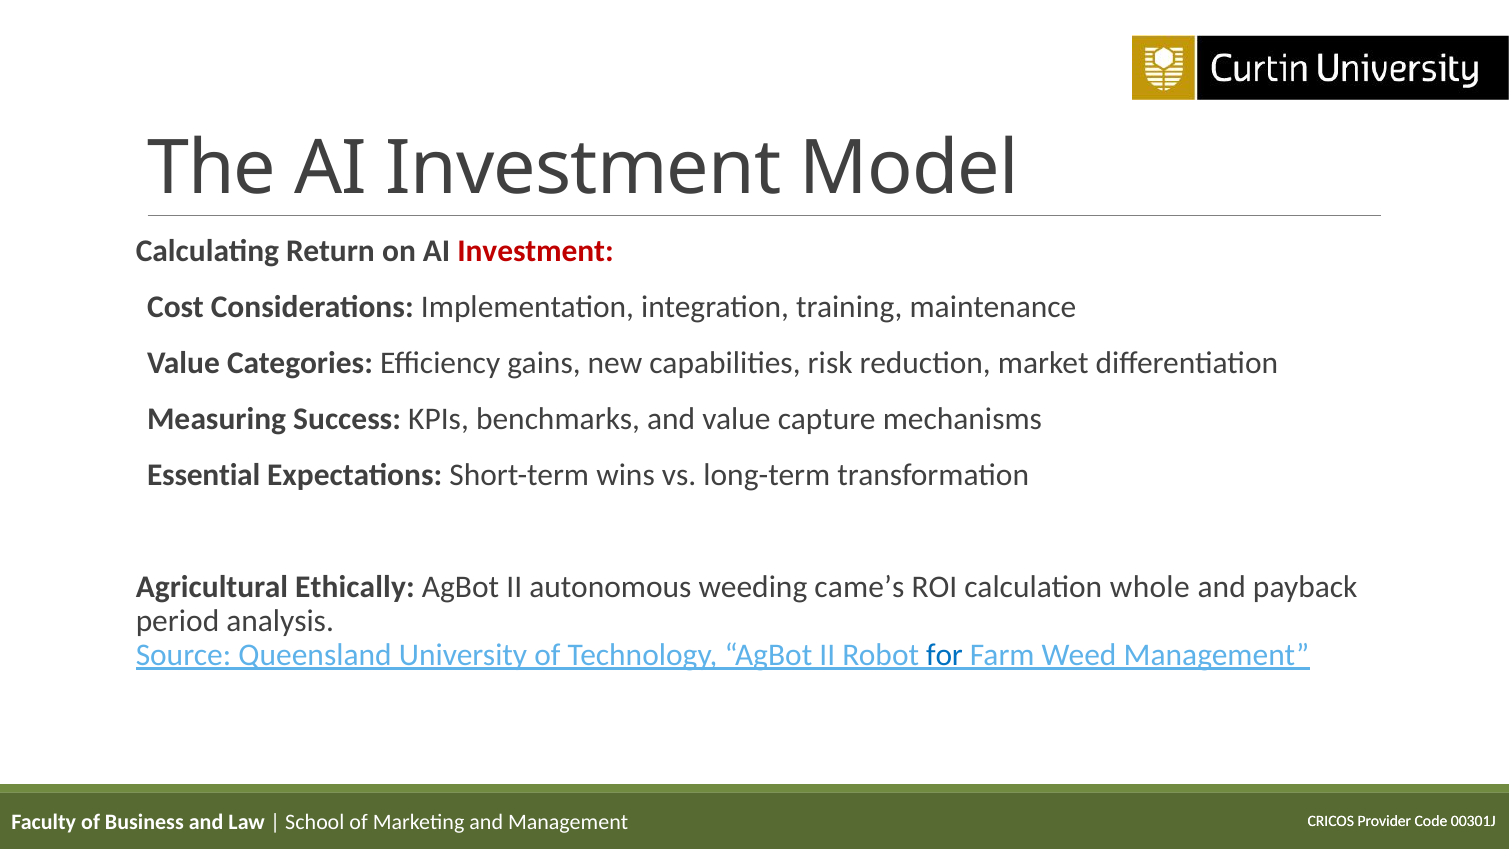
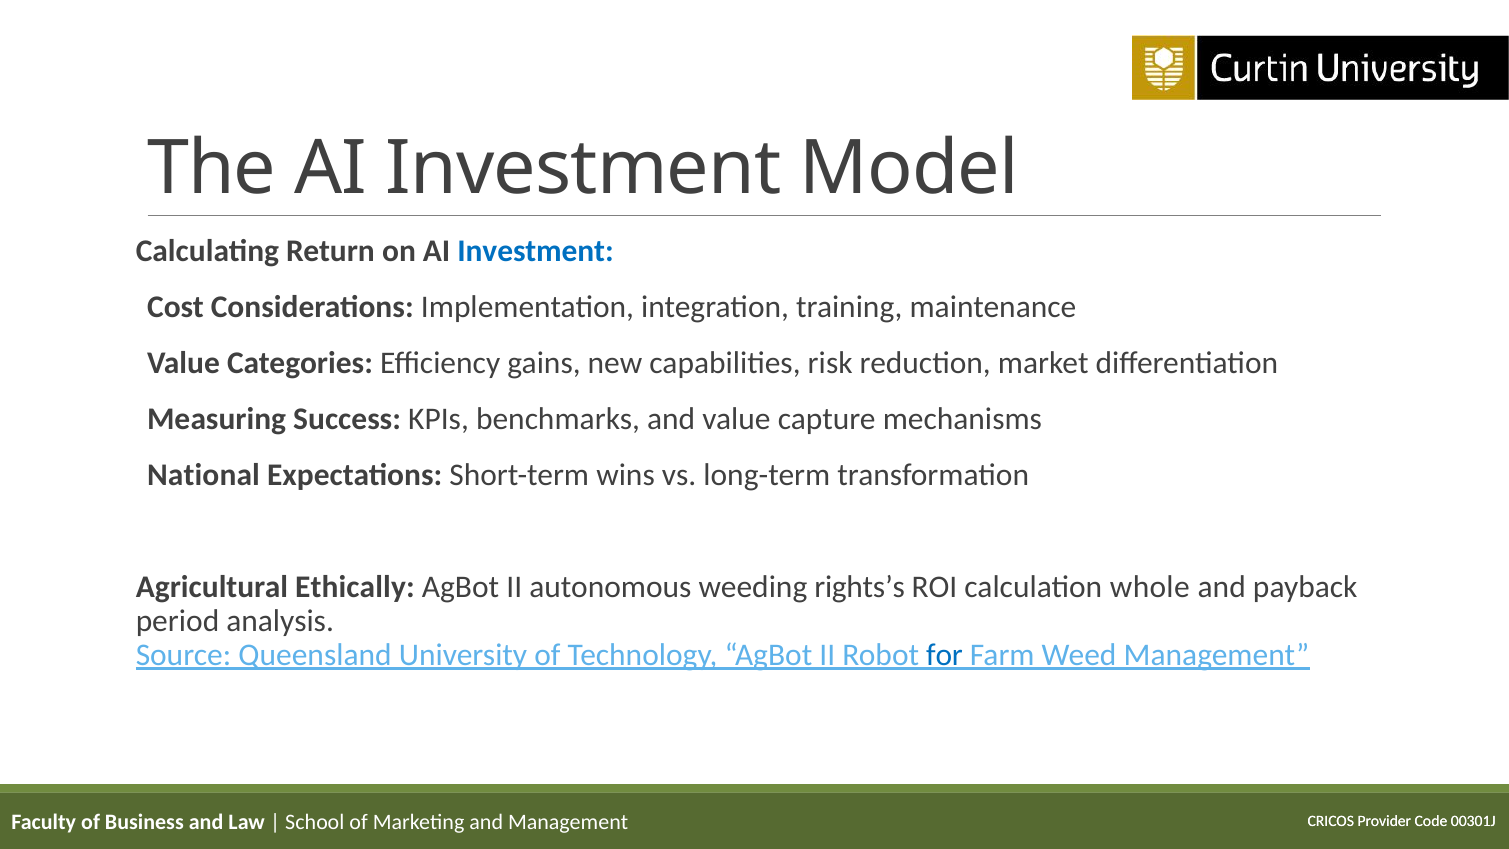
Investment at (536, 251) colour: red -> blue
Essential: Essential -> National
came’s: came’s -> rights’s
